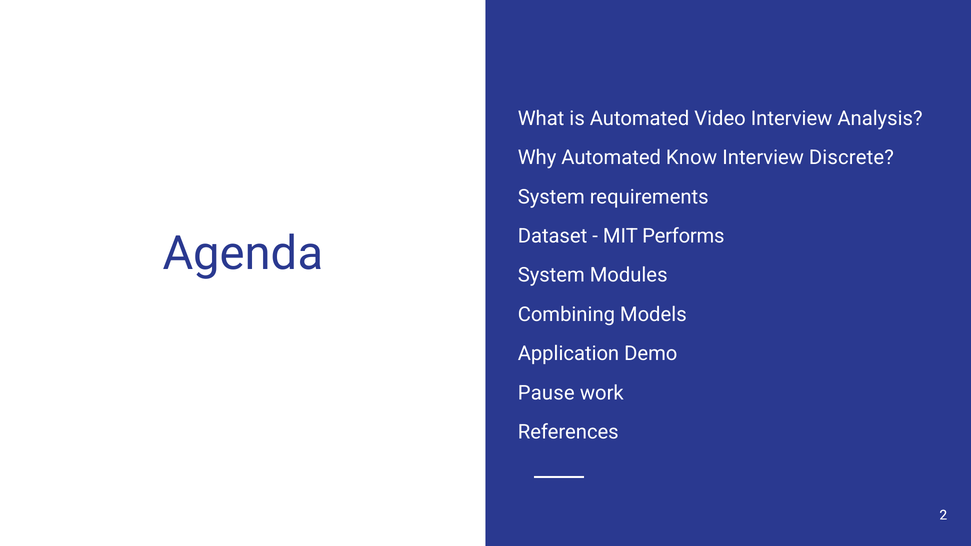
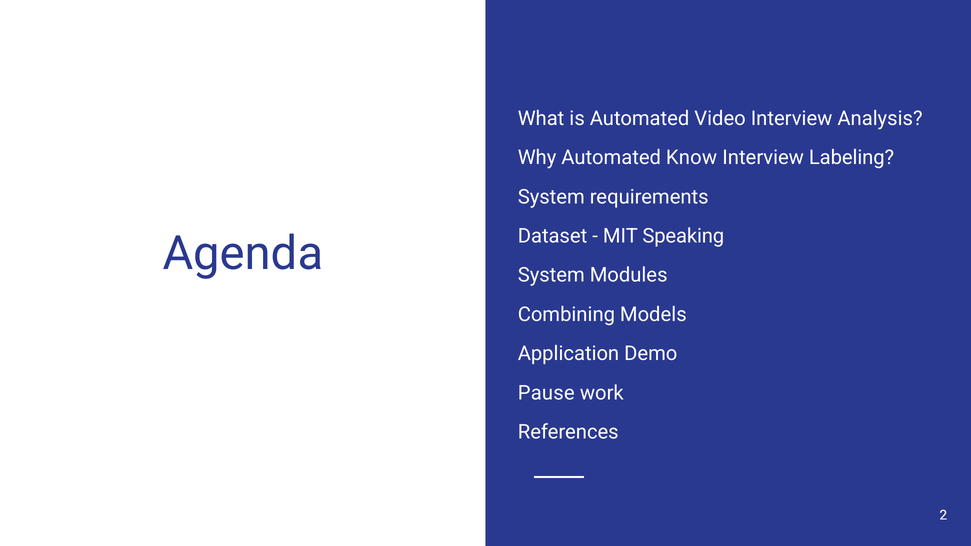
Discrete: Discrete -> Labeling
Performs: Performs -> Speaking
